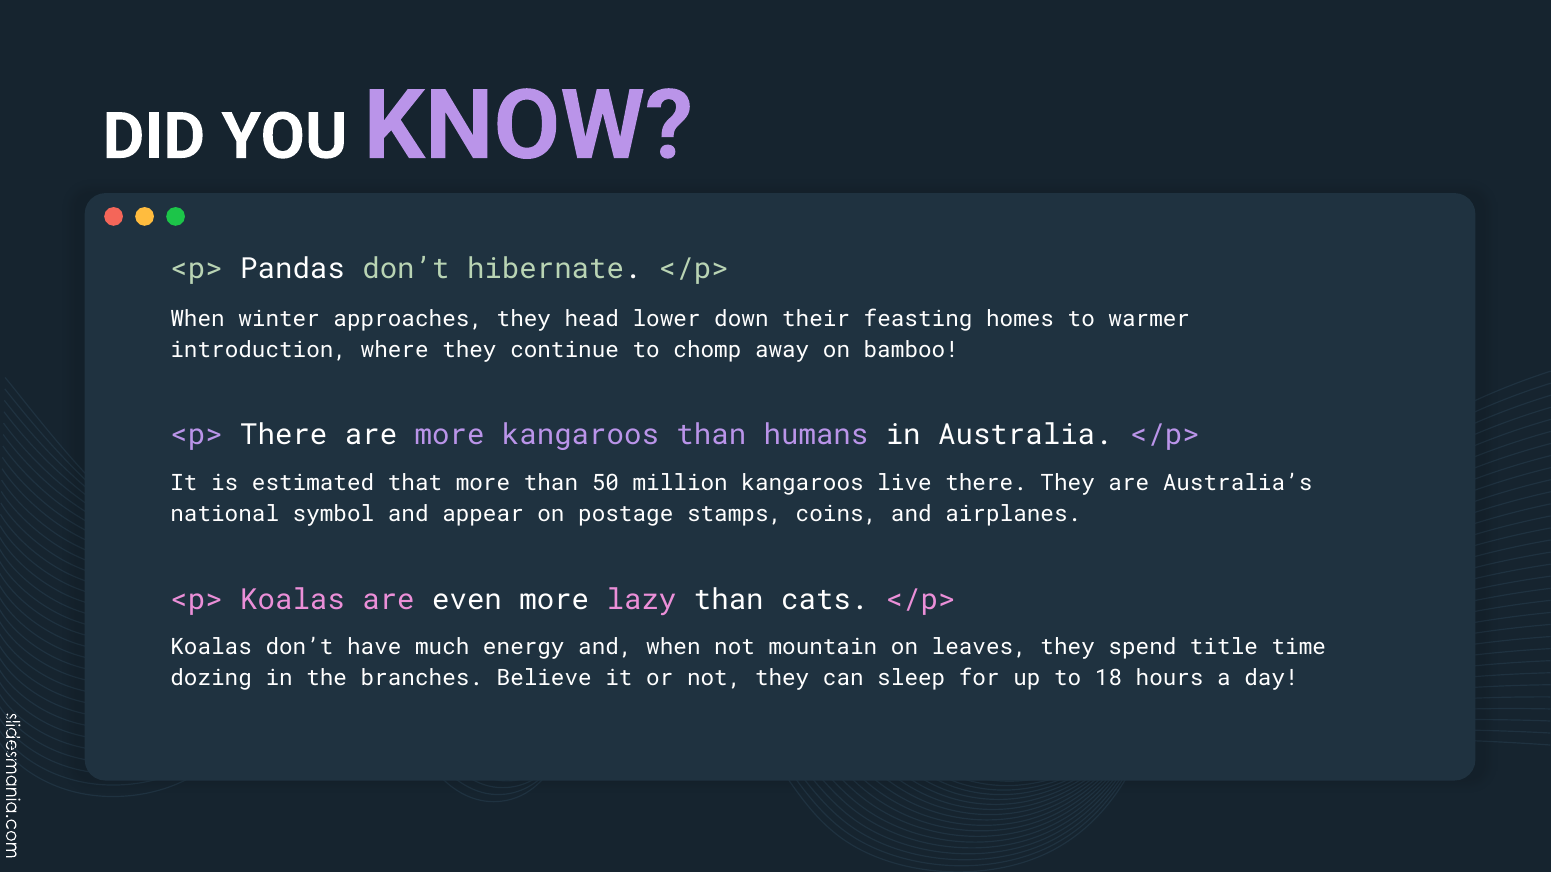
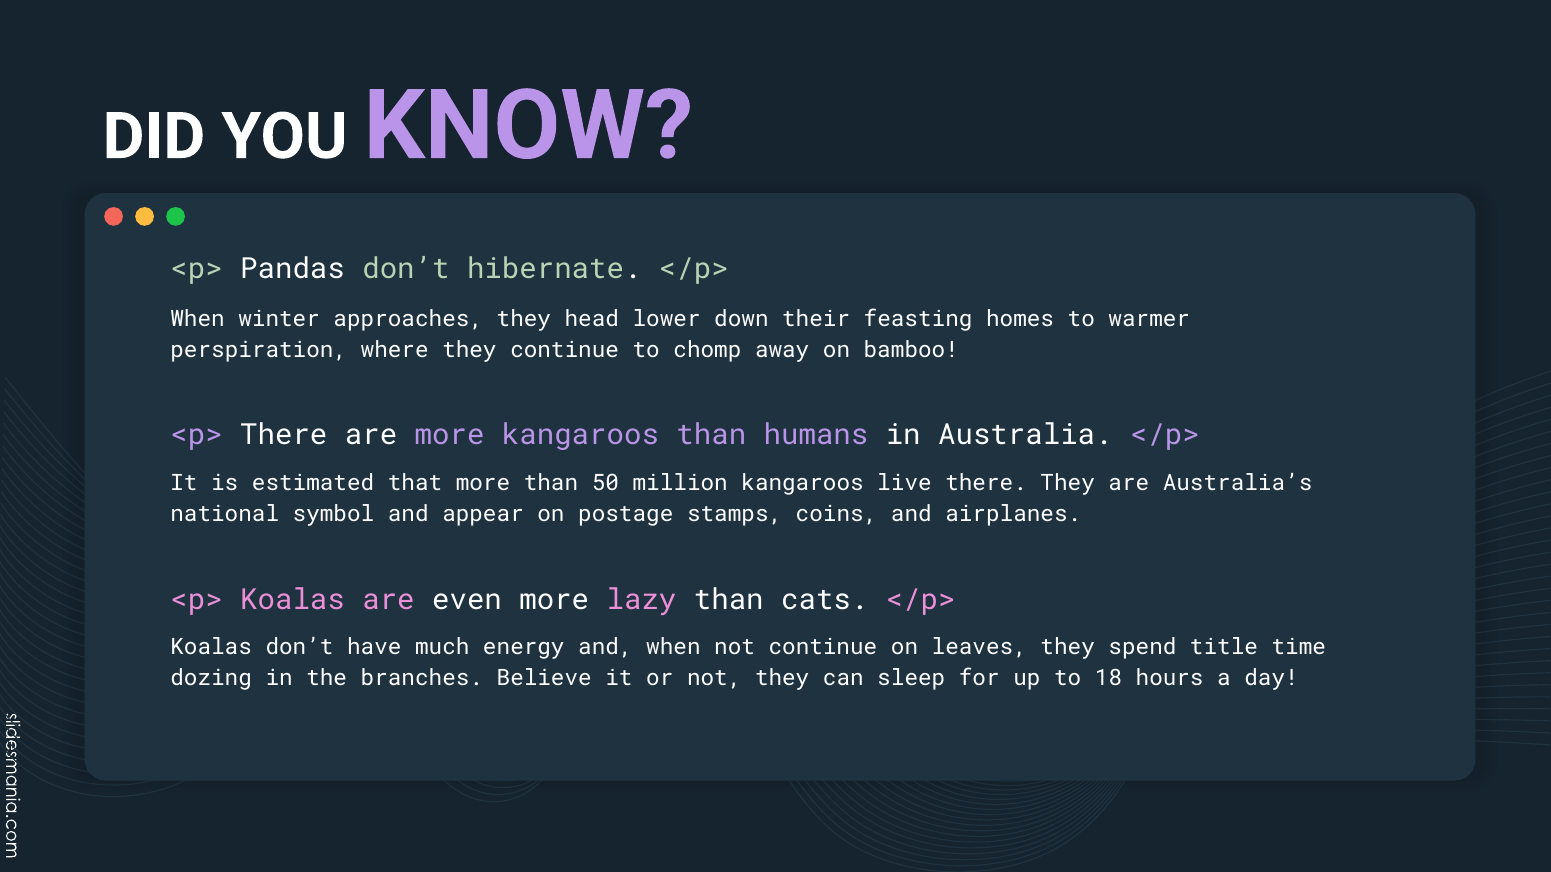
introduction: introduction -> perspiration
not mountain: mountain -> continue
